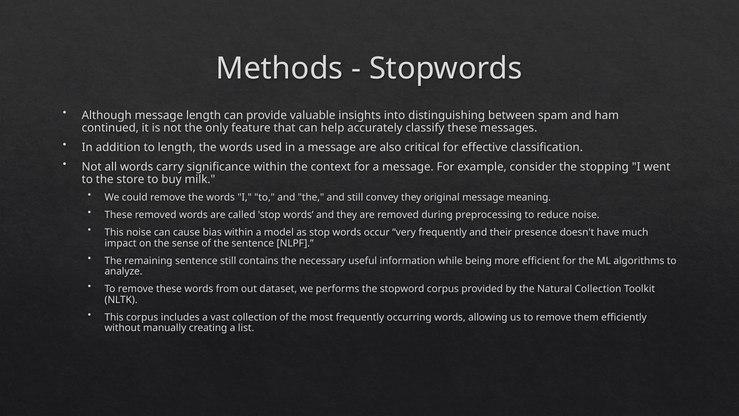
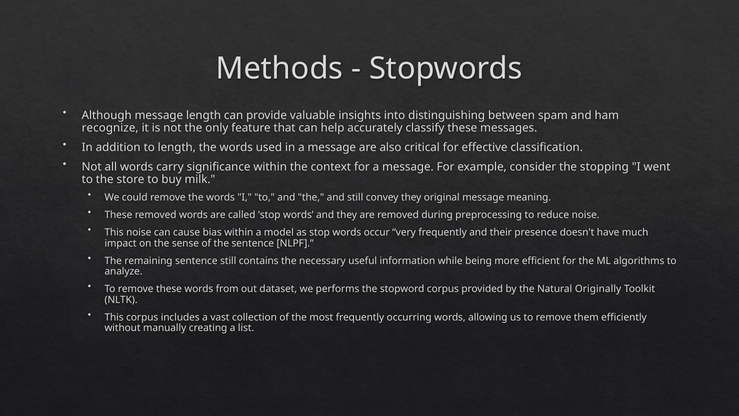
continued: continued -> recognize
Natural Collection: Collection -> Originally
